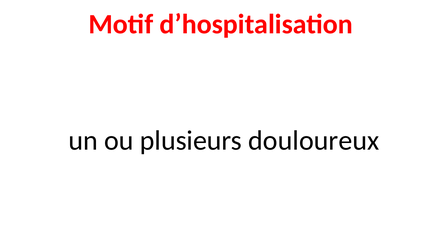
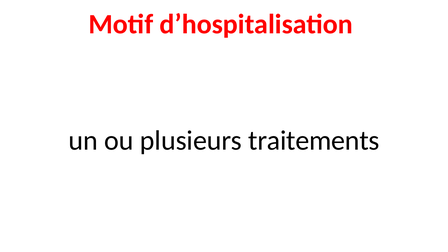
douloureux: douloureux -> traitements
